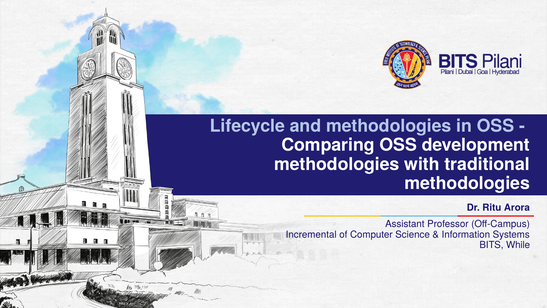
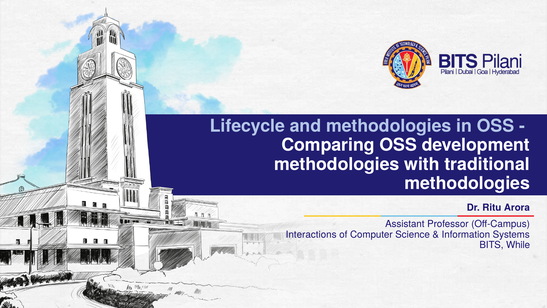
Incremental: Incremental -> Interactions
